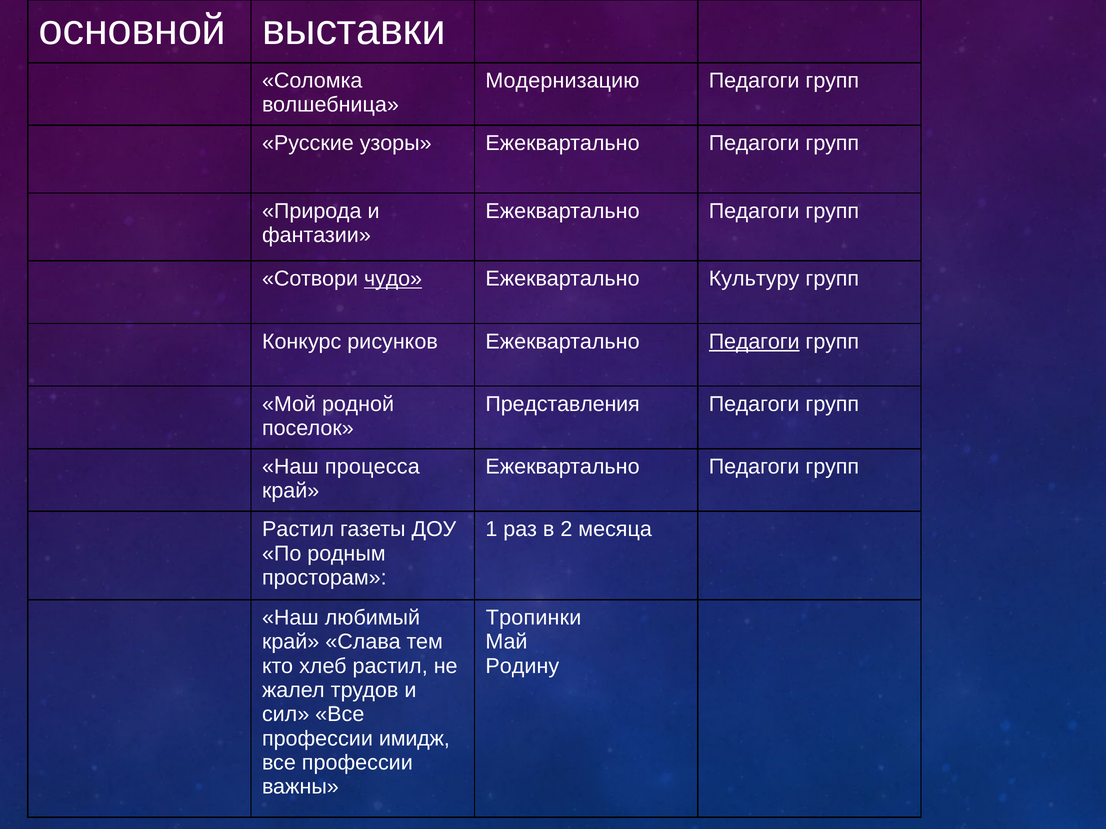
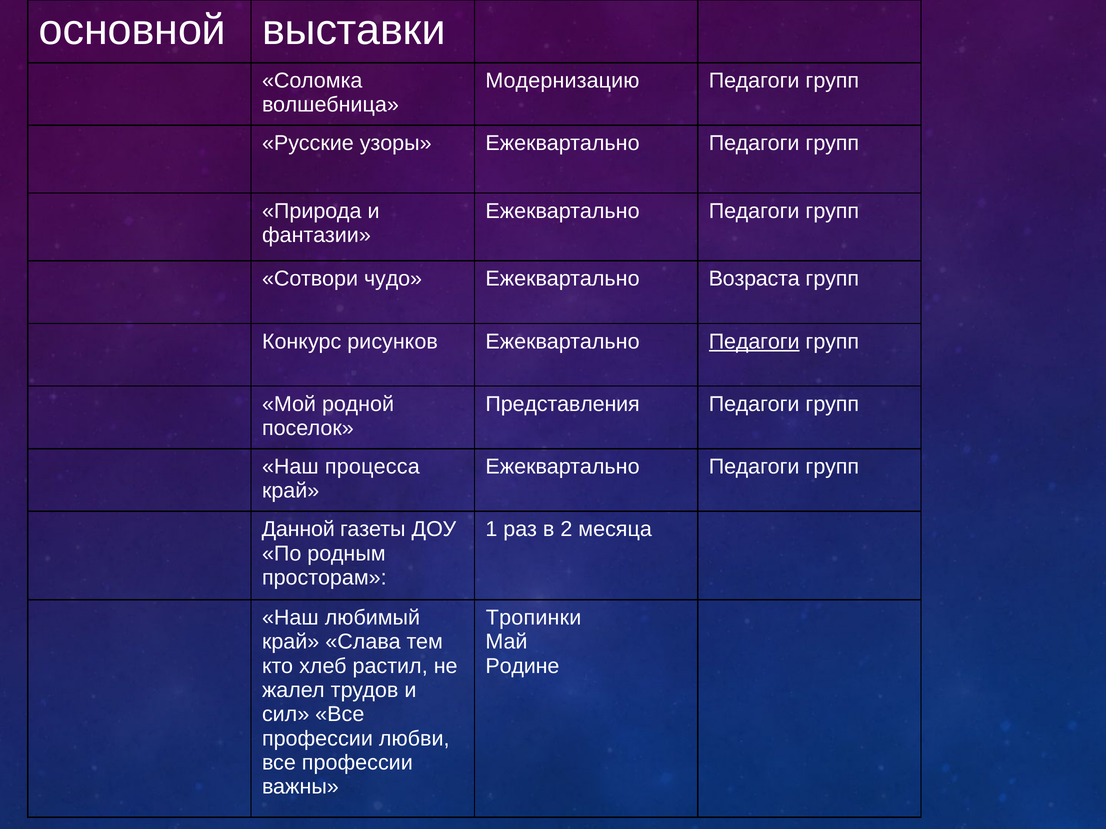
чудо underline: present -> none
Культуру: Культуру -> Возраста
Растил at (298, 530): Растил -> Данной
Родину: Родину -> Родине
имидж: имидж -> любви
